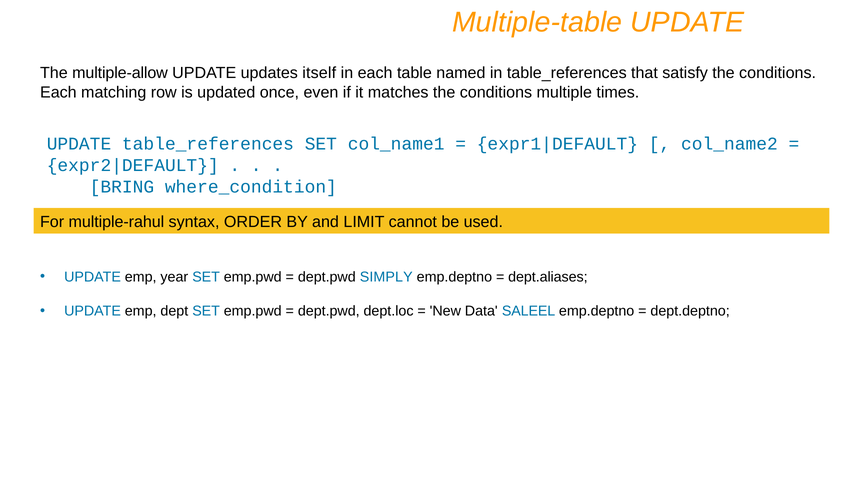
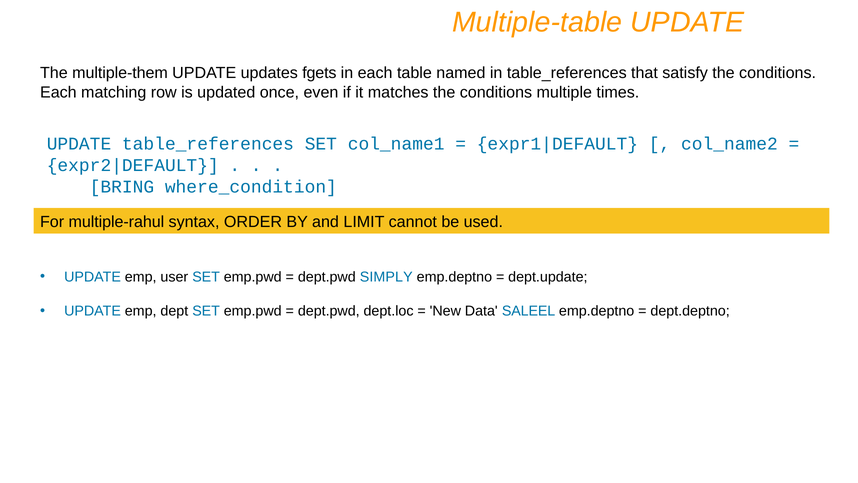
multiple-allow: multiple-allow -> multiple-them
itself: itself -> fgets
year: year -> user
dept.aliases: dept.aliases -> dept.update
